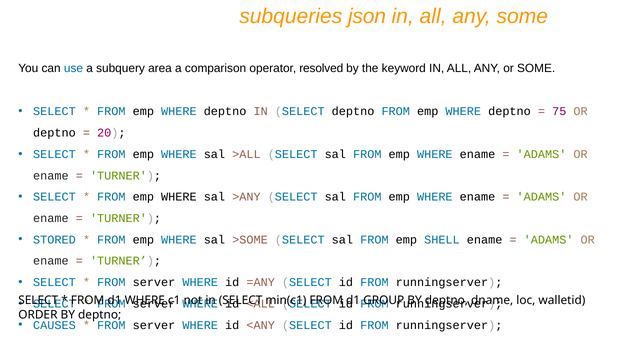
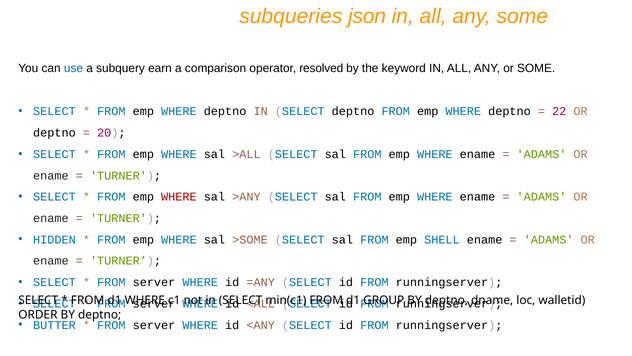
area: area -> earn
75: 75 -> 22
WHERE at (179, 197) colour: black -> red
STORED: STORED -> HIDDEN
CAUSES: CAUSES -> BUTTER
